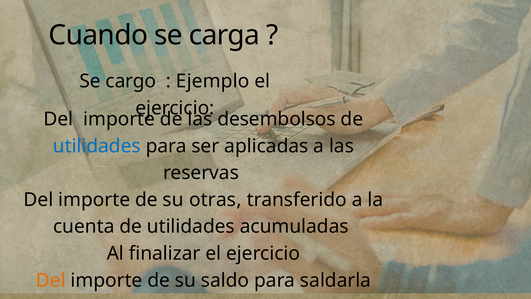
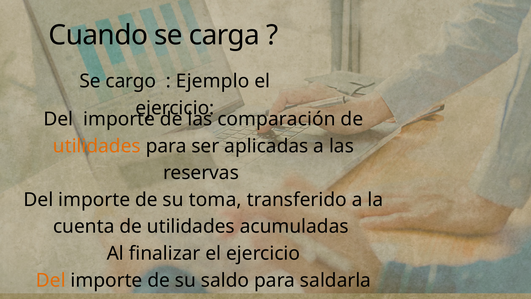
desembolsos: desembolsos -> comparación
utilidades at (97, 146) colour: blue -> orange
otras: otras -> toma
